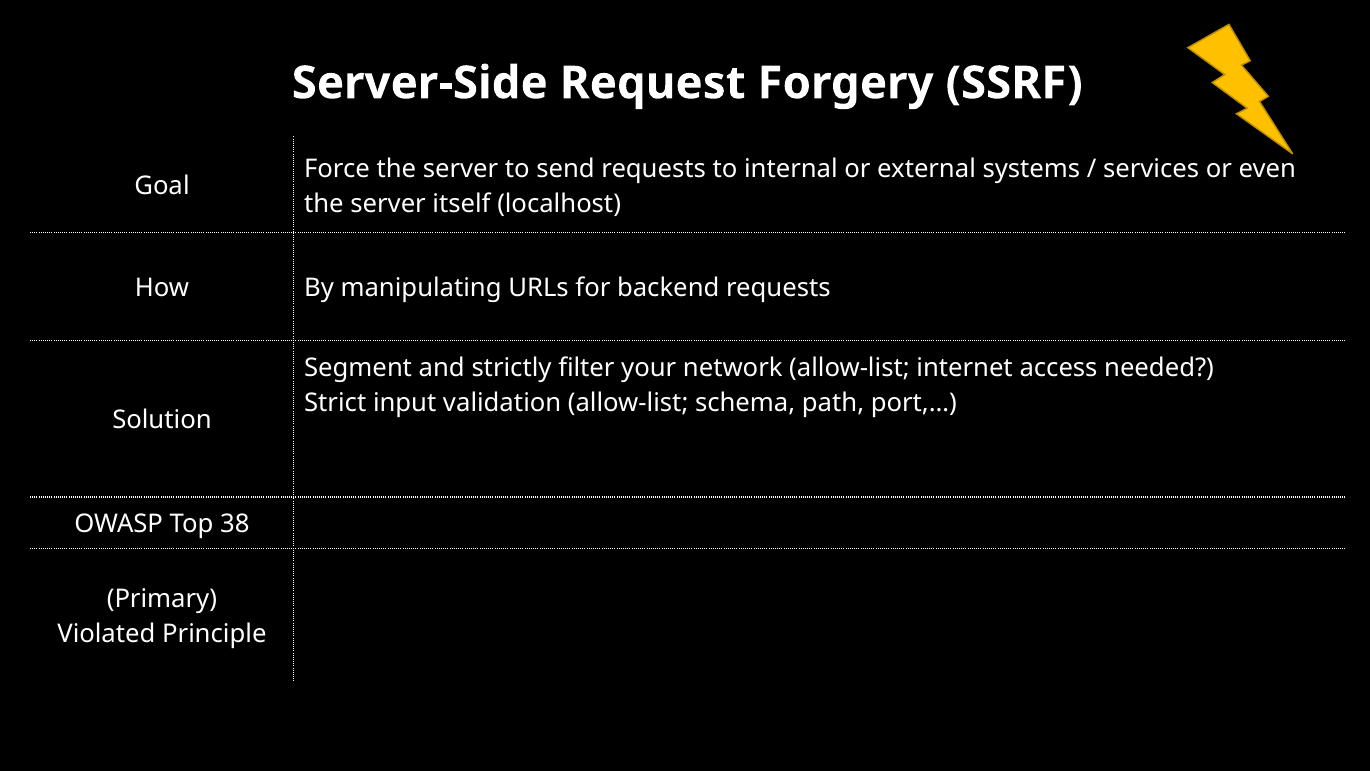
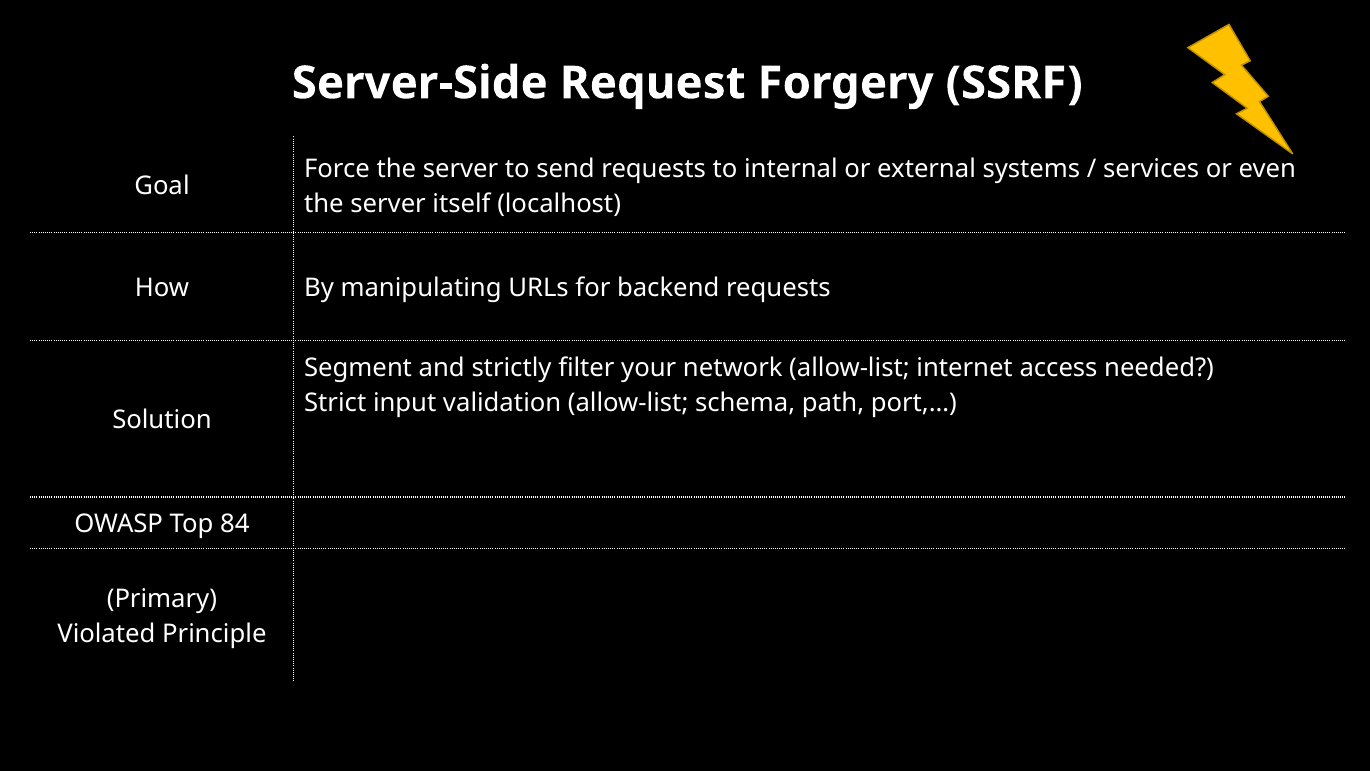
38: 38 -> 84
